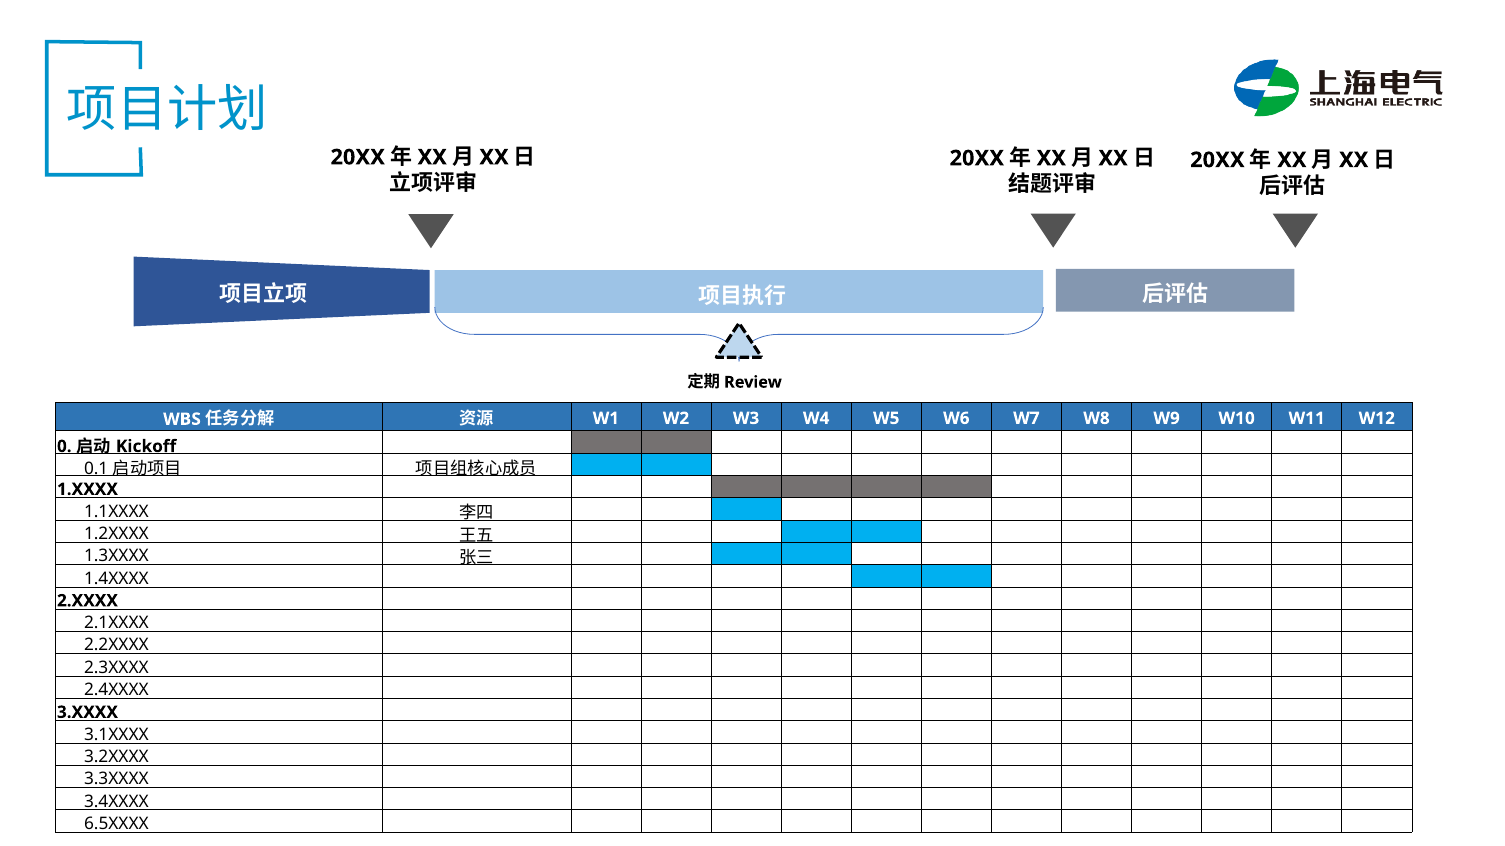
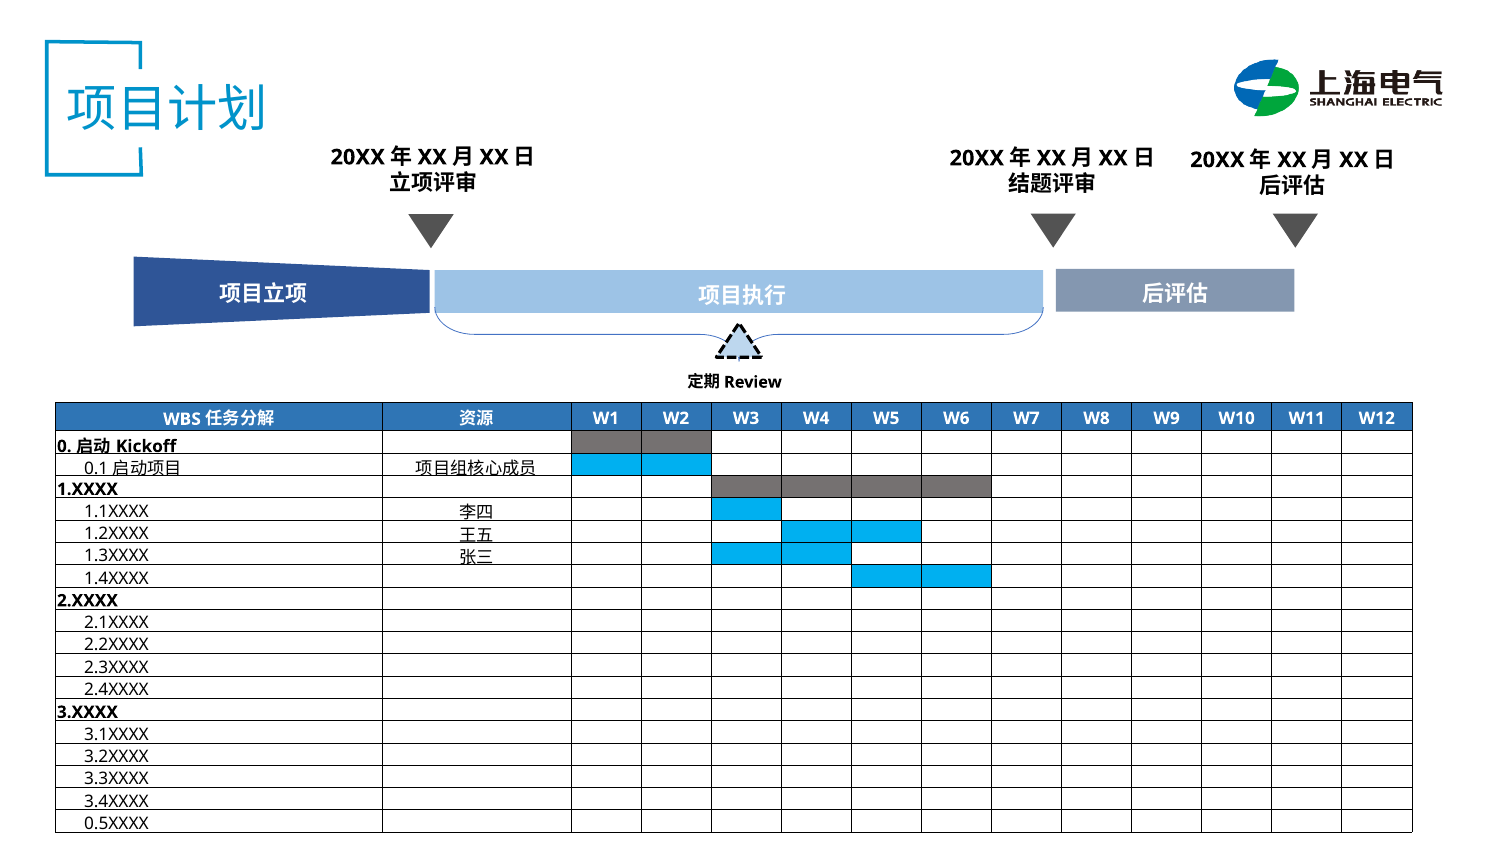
6.5XXXX: 6.5XXXX -> 0.5XXXX
